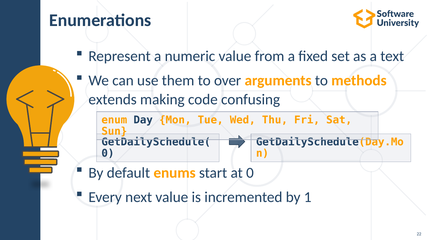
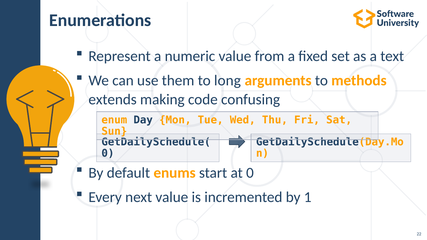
over: over -> long
